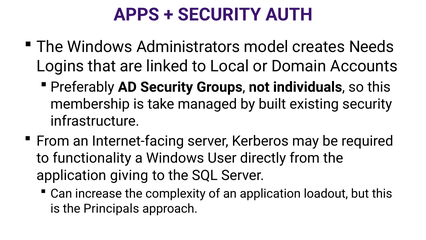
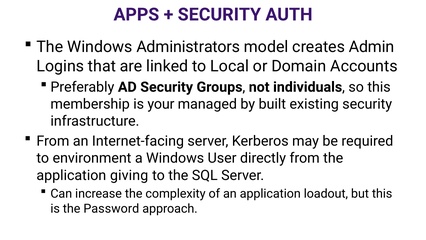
Needs: Needs -> Admin
take: take -> your
functionality: functionality -> environment
Principals: Principals -> Password
